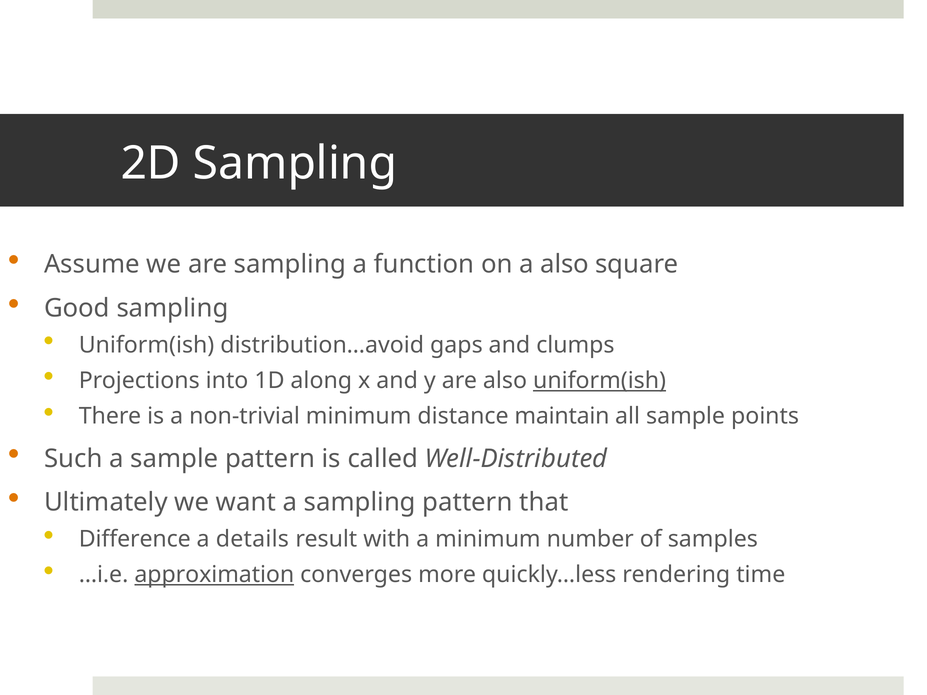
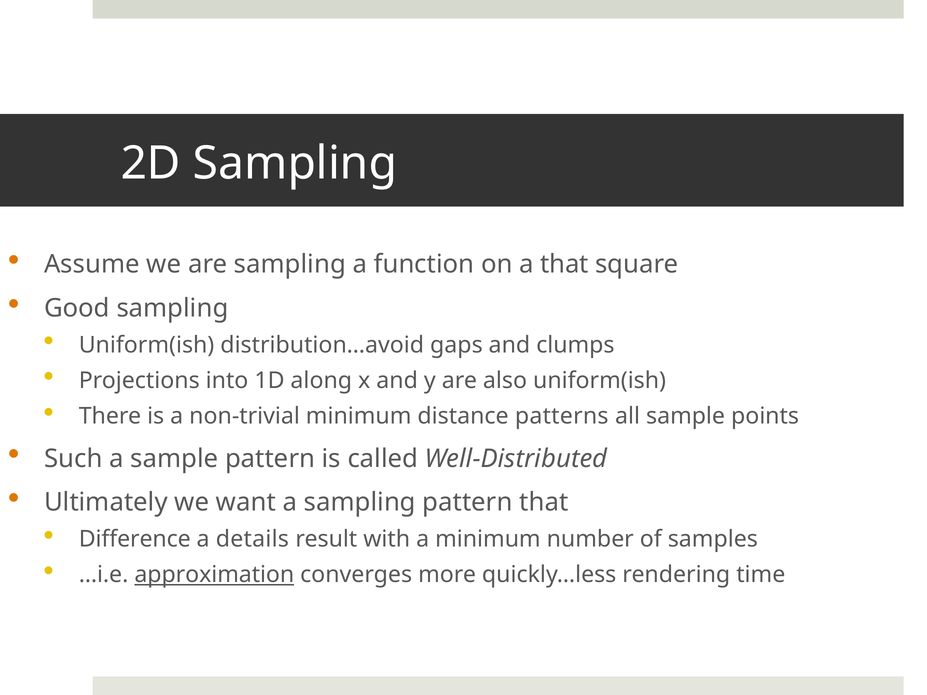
a also: also -> that
uniform(ish at (600, 381) underline: present -> none
maintain: maintain -> patterns
